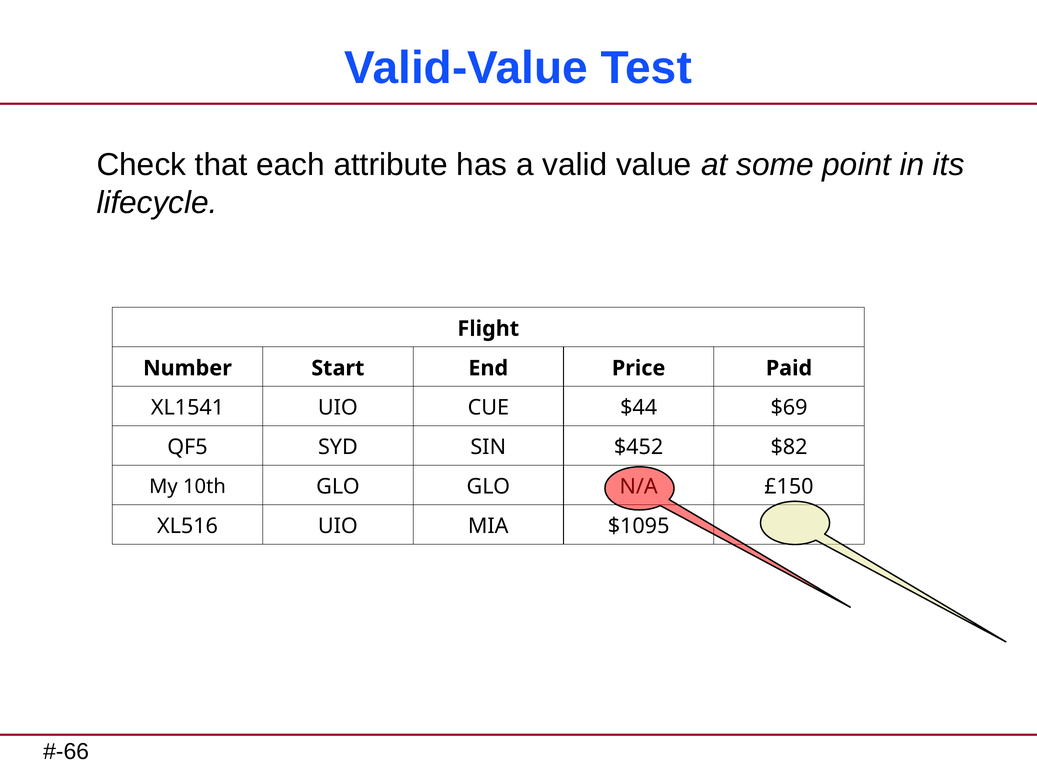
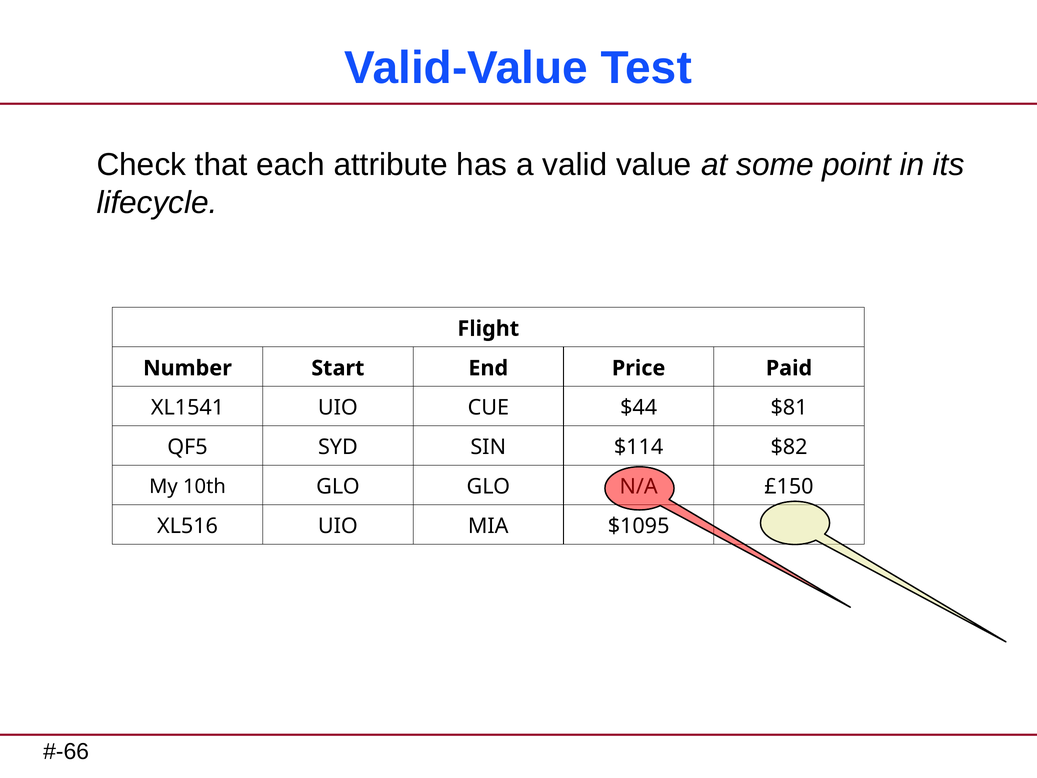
$69: $69 -> $81
$452: $452 -> $114
